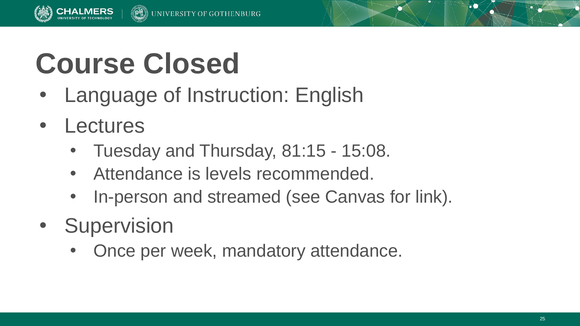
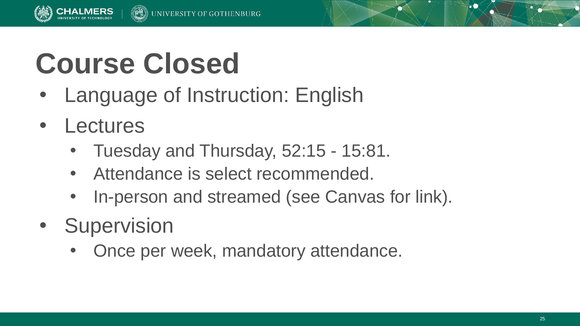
81:15: 81:15 -> 52:15
15:08: 15:08 -> 15:81
levels: levels -> select
